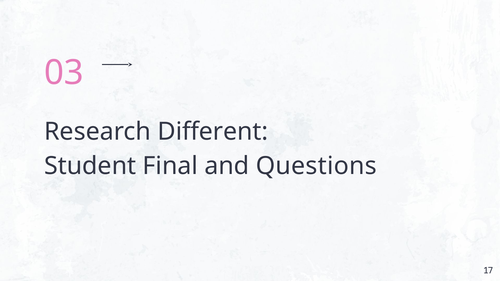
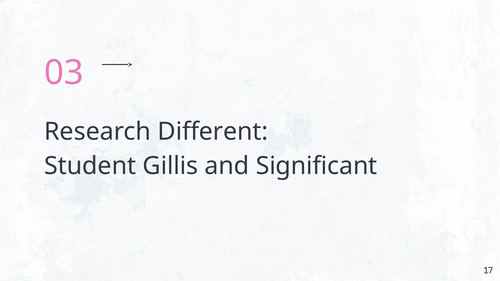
Final: Final -> Gillis
Questions: Questions -> Significant
